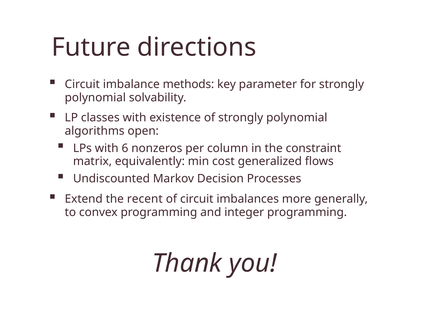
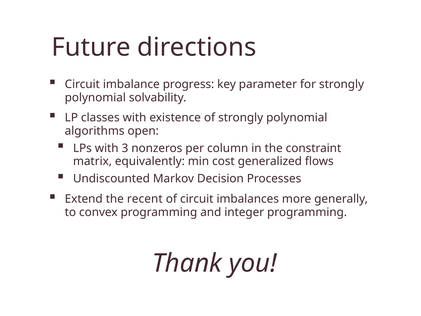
methods: methods -> progress
6: 6 -> 3
